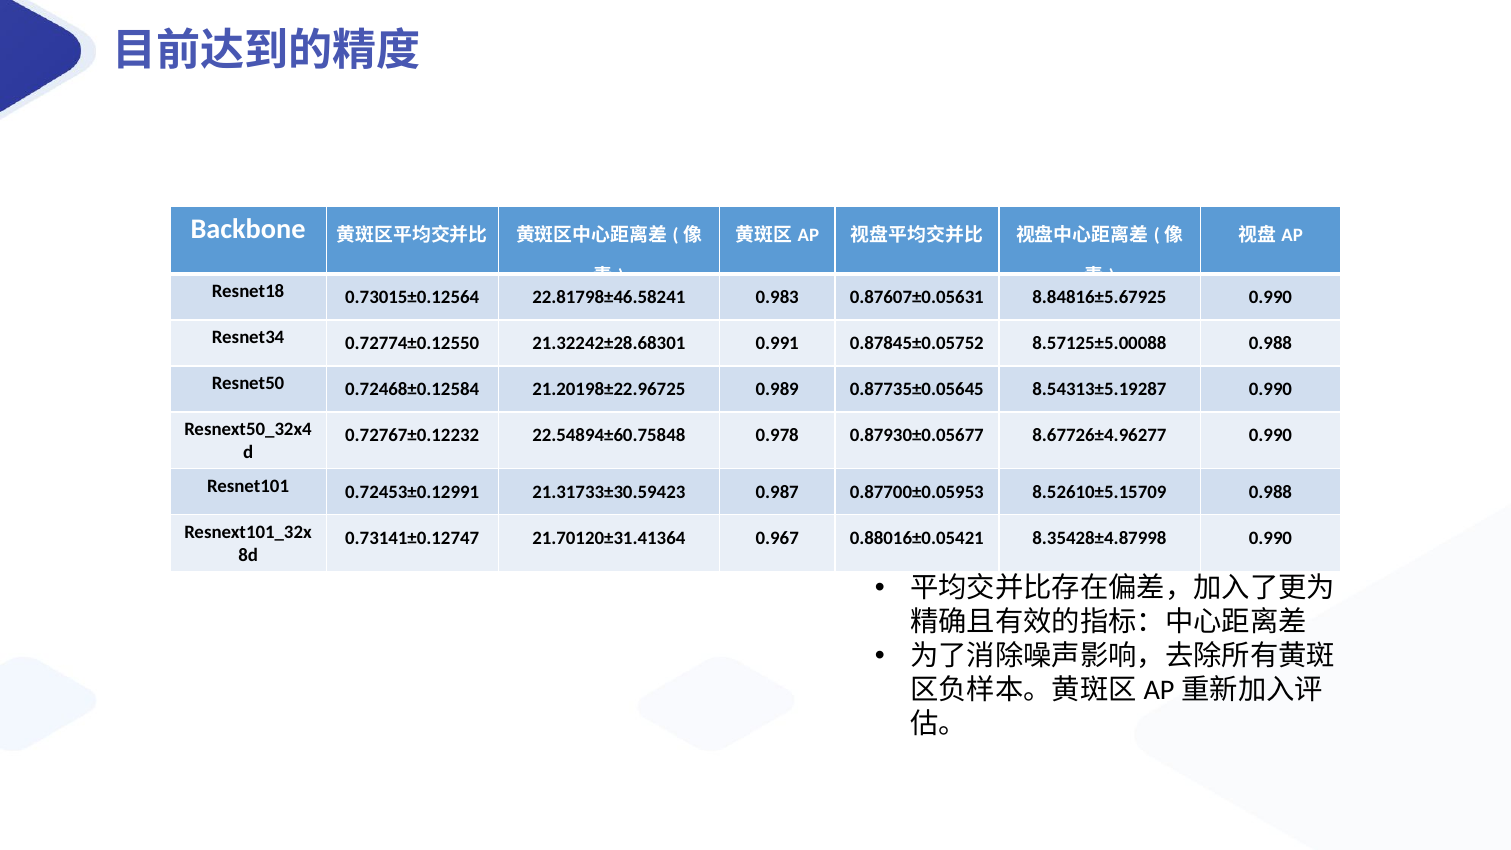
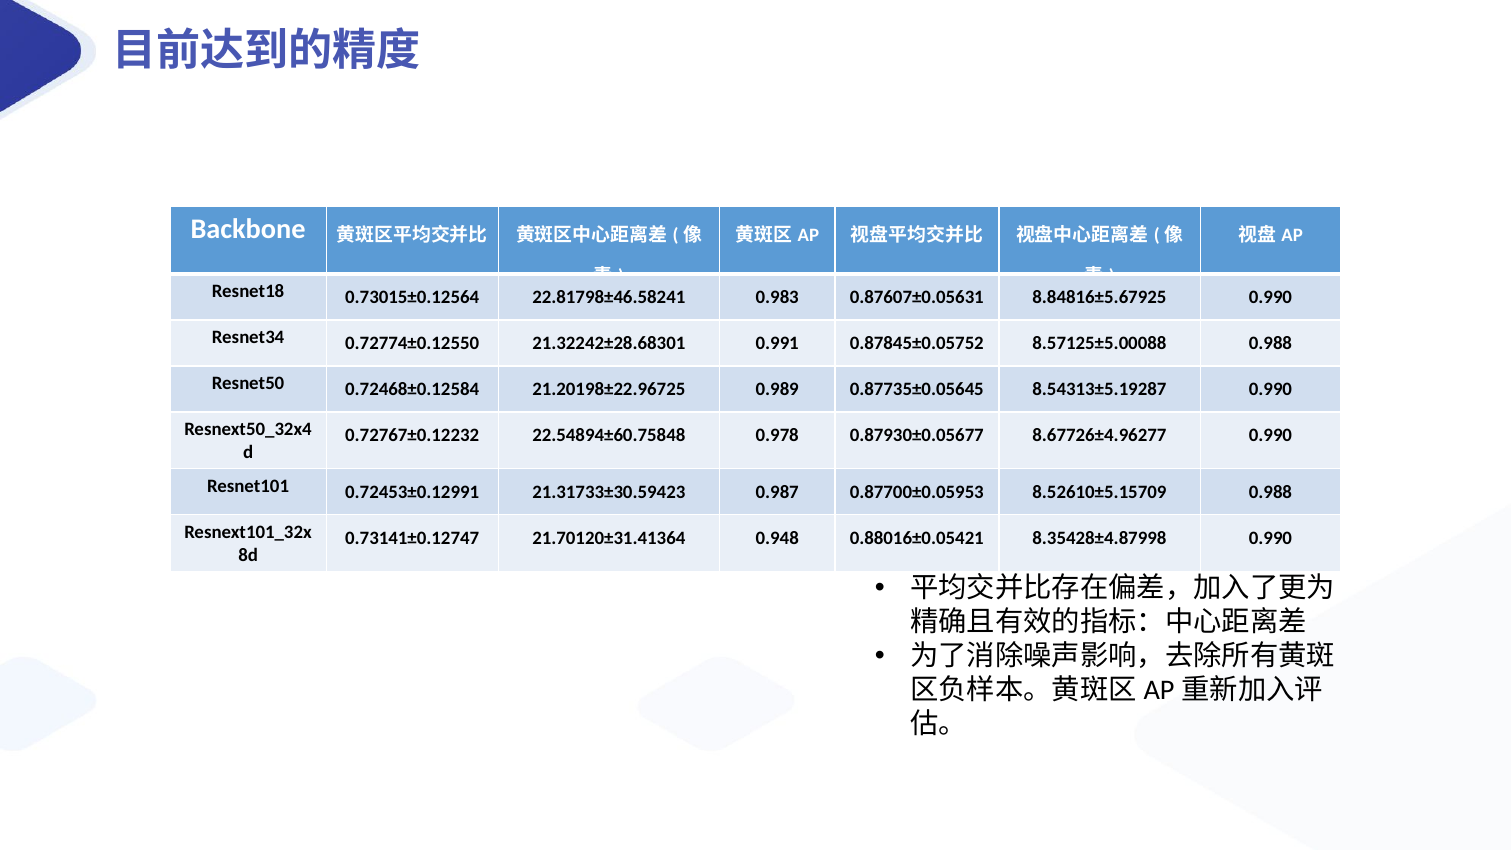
0.967: 0.967 -> 0.948
